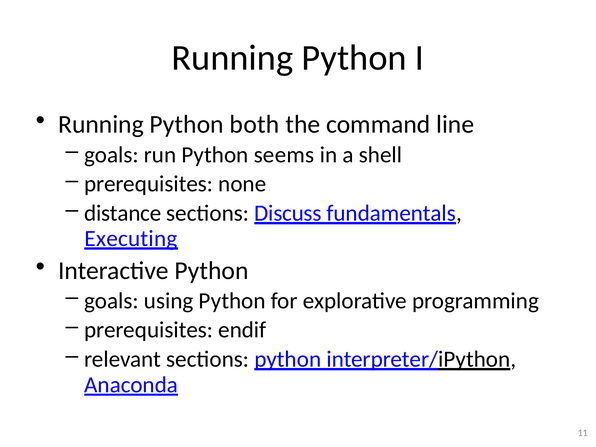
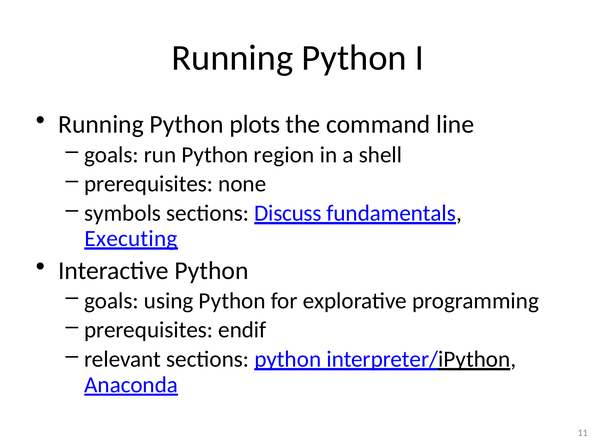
both: both -> plots
seems: seems -> region
distance: distance -> symbols
